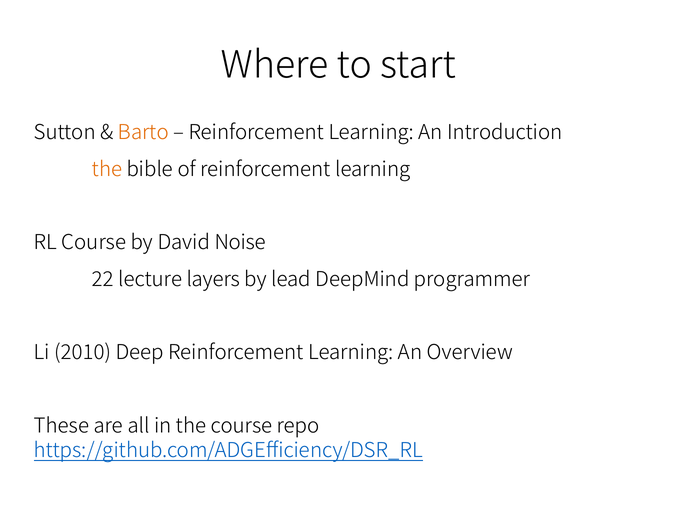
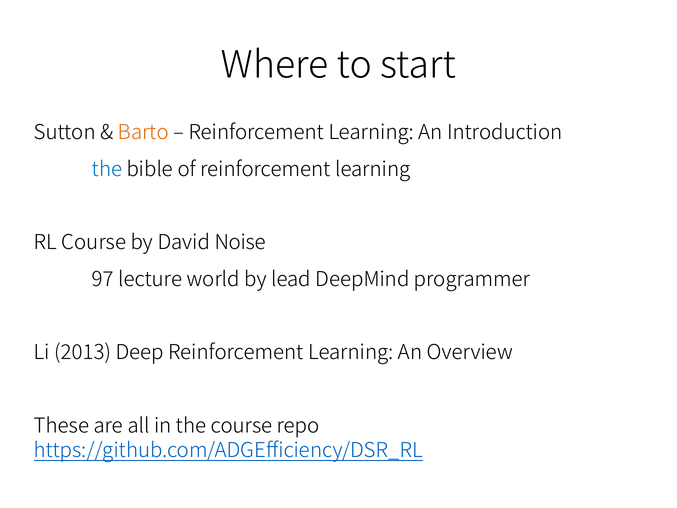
the at (107, 169) colour: orange -> blue
22: 22 -> 97
layers: layers -> world
2010: 2010 -> 2013
